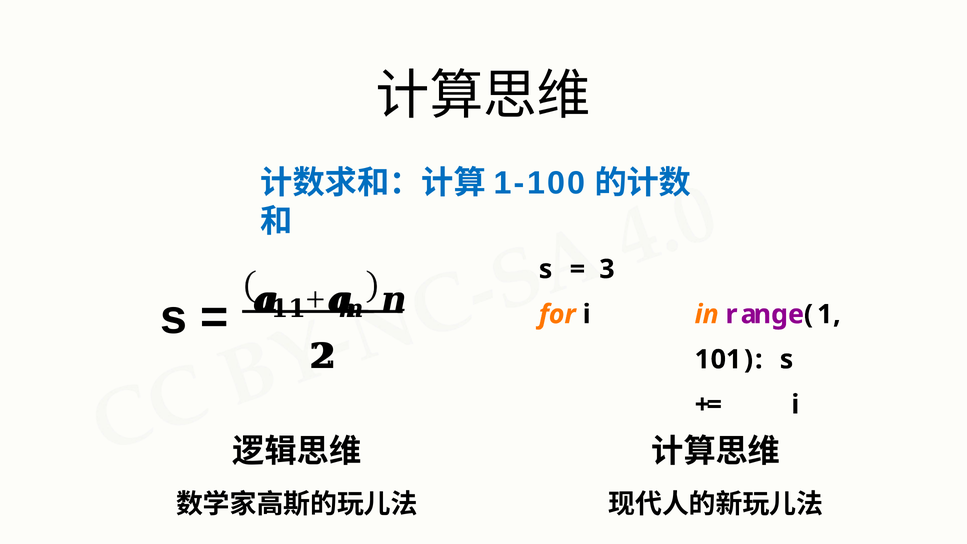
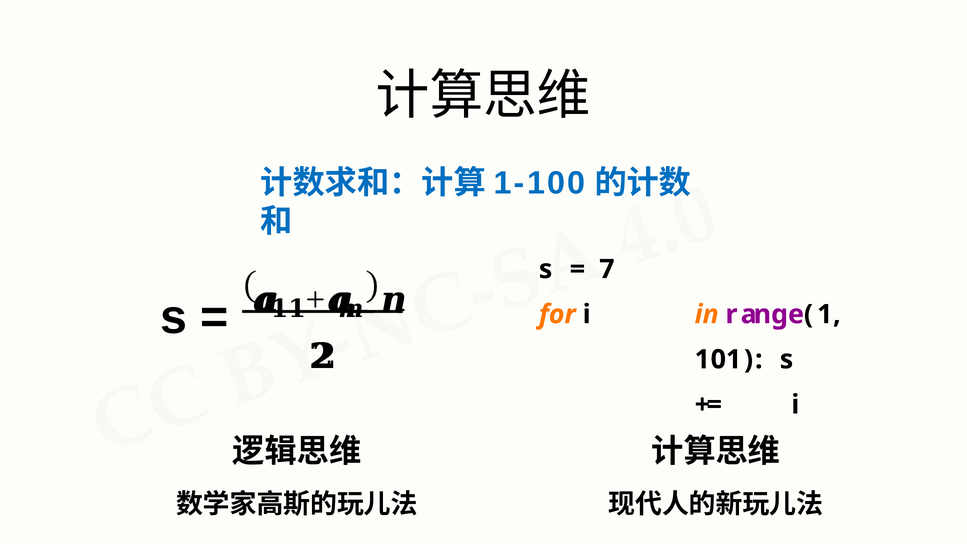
3: 3 -> 7
